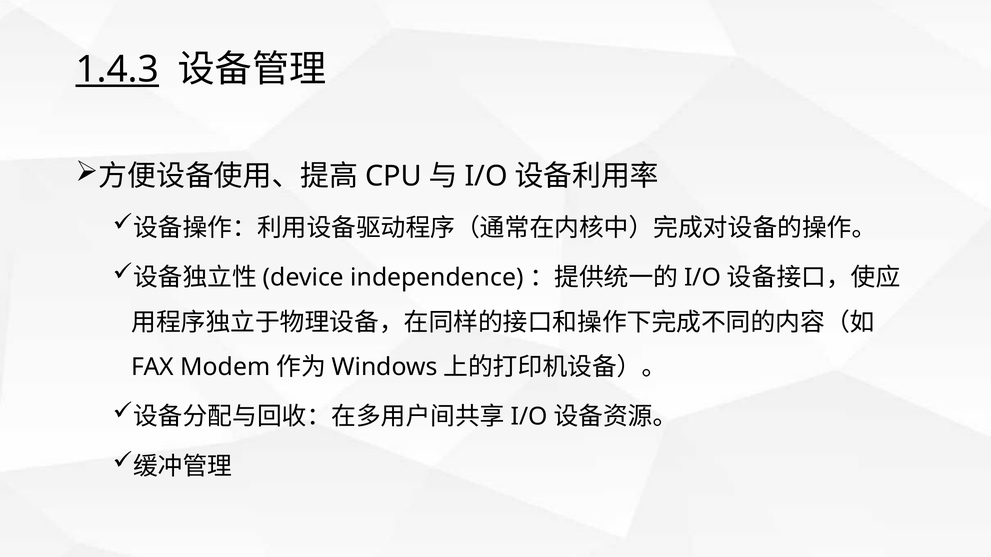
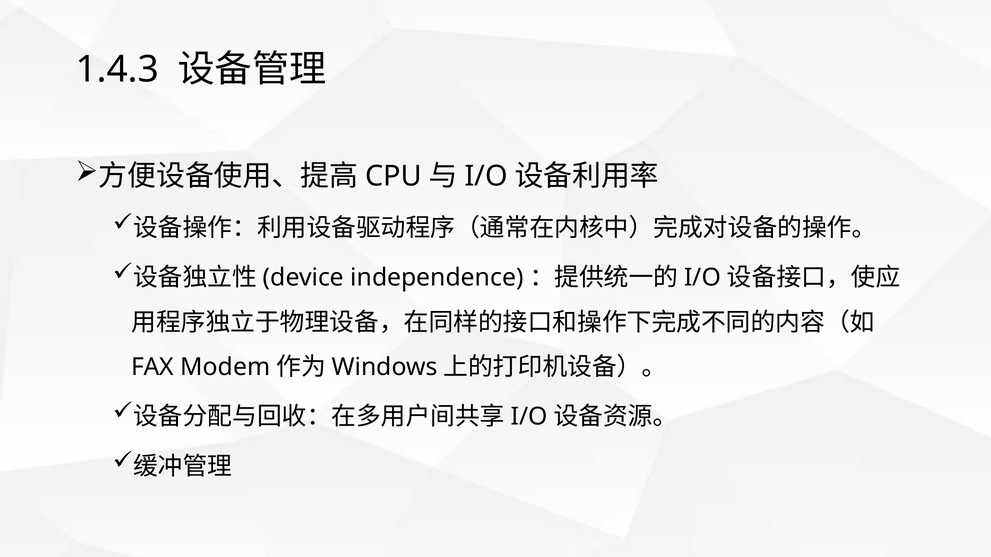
1.4.3 underline: present -> none
